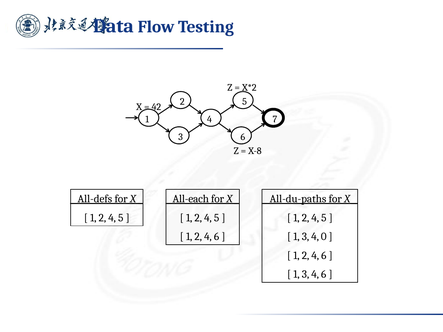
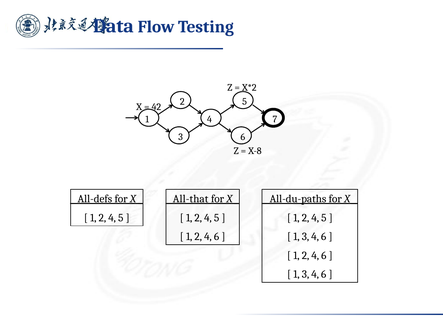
All-each: All-each -> All-that
0 at (324, 237): 0 -> 6
